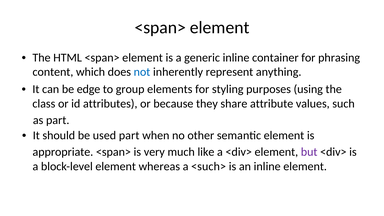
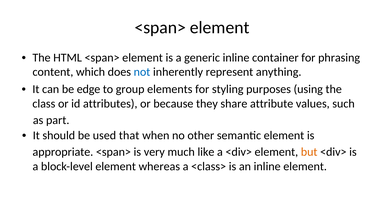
used part: part -> that
but colour: purple -> orange
<such>: <such> -> <class>
